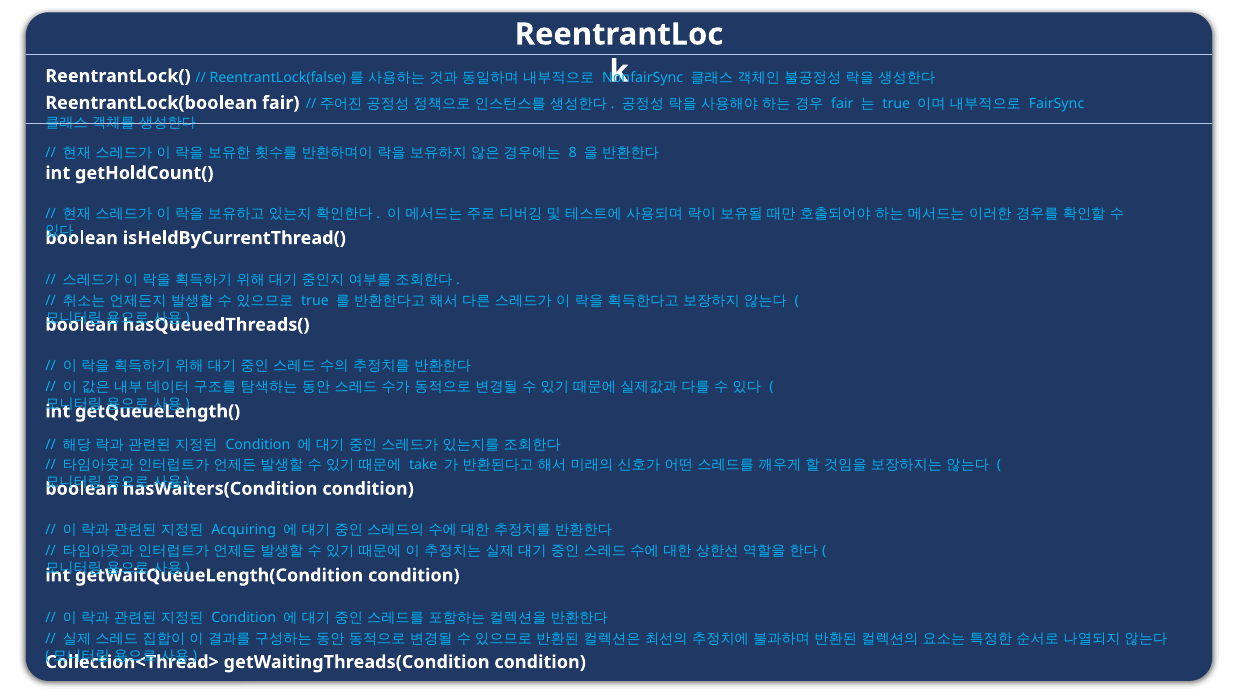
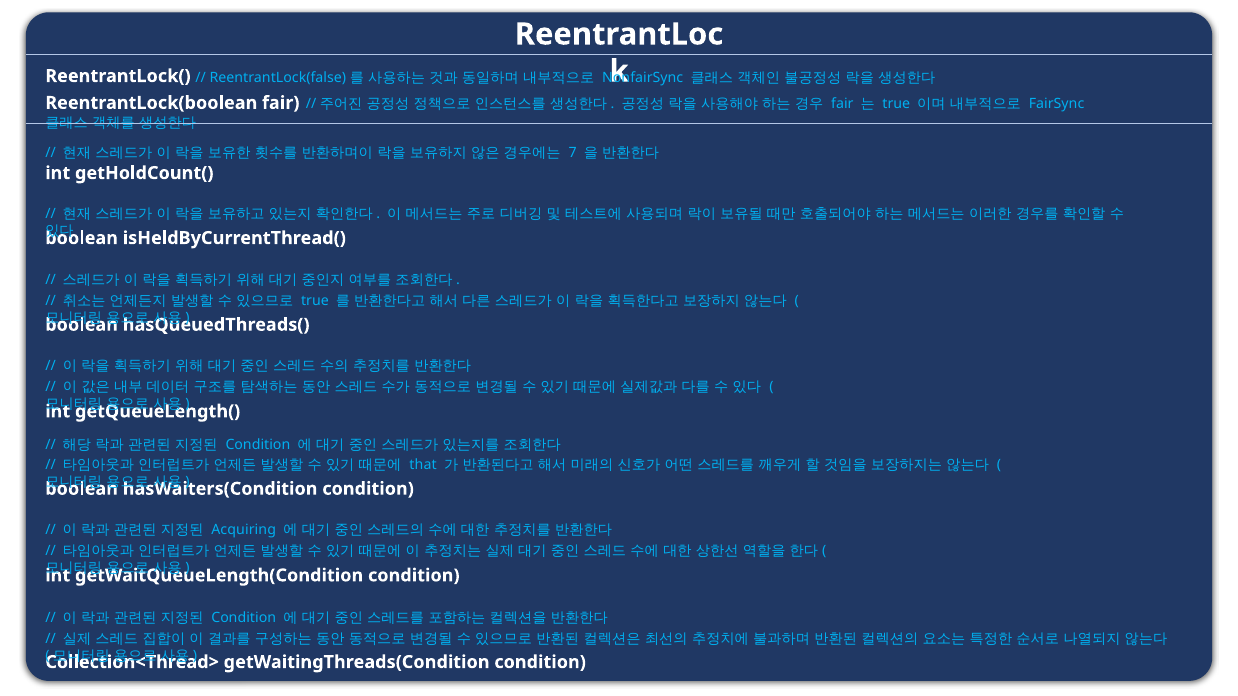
8: 8 -> 7
take: take -> that
